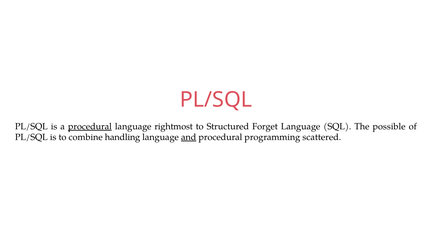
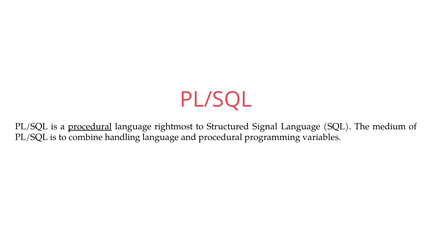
Forget: Forget -> Signal
possible: possible -> medium
and underline: present -> none
scattered: scattered -> variables
